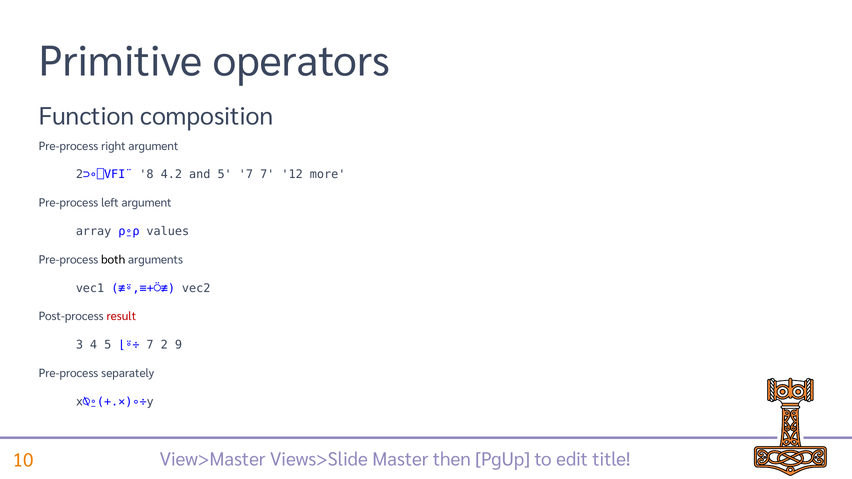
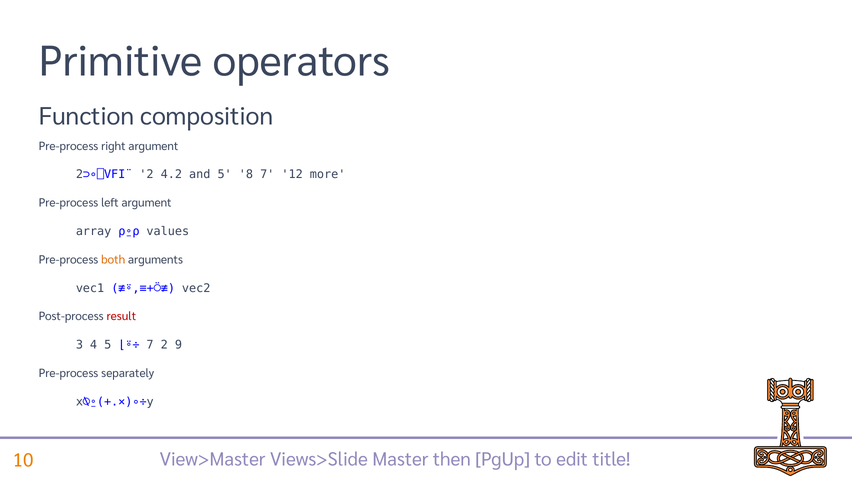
2⊃∘⎕VFI¨ 8: 8 -> 2
5 7: 7 -> 8
both colour: black -> orange
